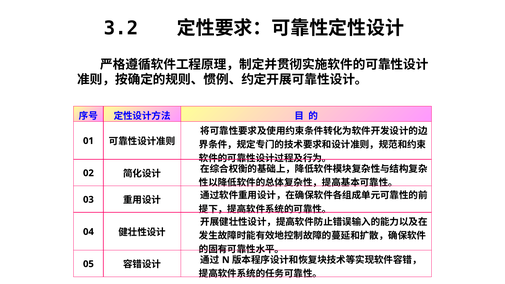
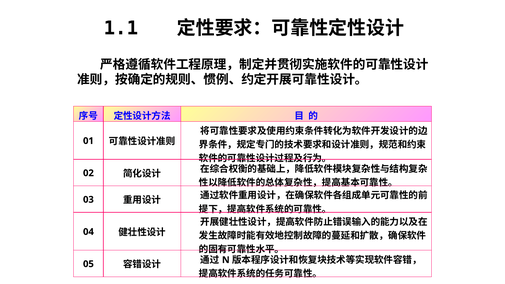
3.2: 3.2 -> 1.1
